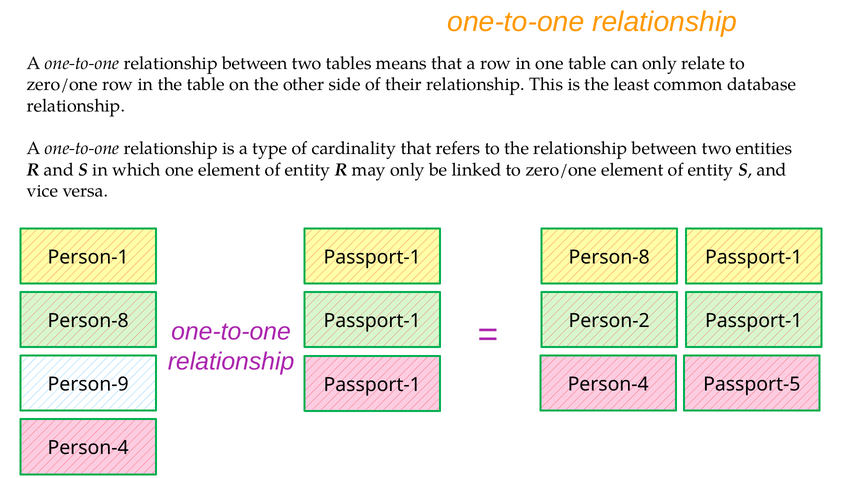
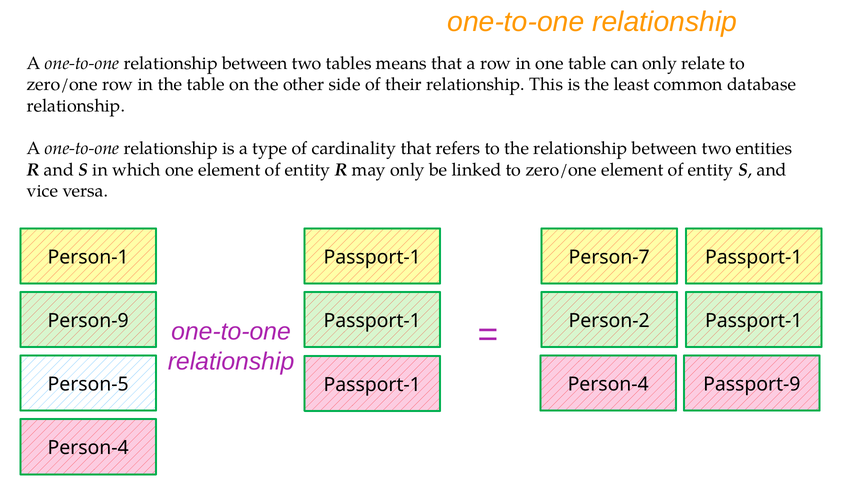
Person-1 Passport-1 Person-8: Person-8 -> Person-7
Person-8 at (88, 321): Person-8 -> Person-9
Person-9: Person-9 -> Person-5
Passport-5: Passport-5 -> Passport-9
